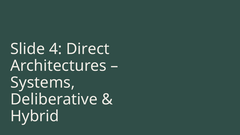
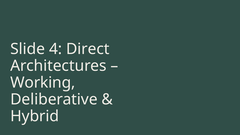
Systems: Systems -> Working
